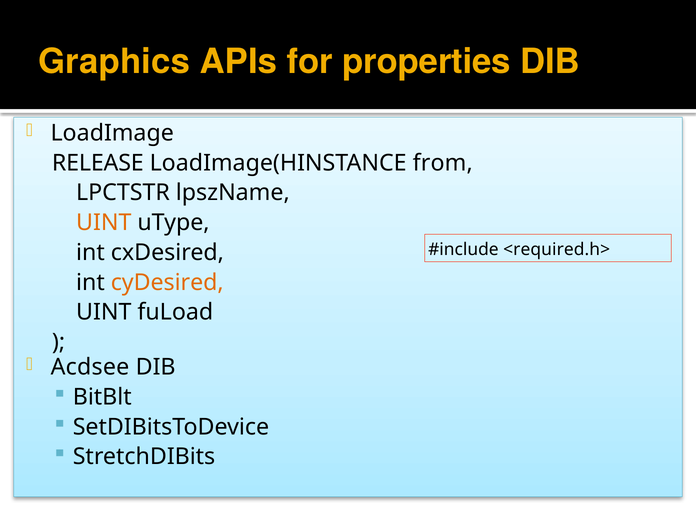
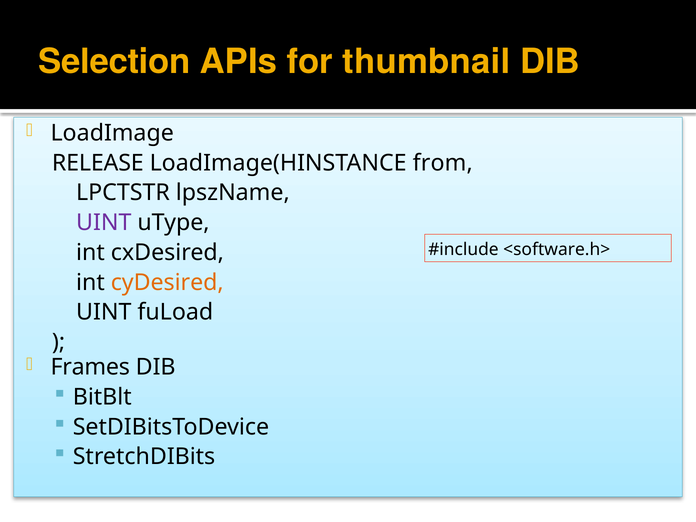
Graphics: Graphics -> Selection
properties: properties -> thumbnail
UINT at (104, 223) colour: orange -> purple
<required.h>: <required.h> -> <software.h>
Acdsee: Acdsee -> Frames
